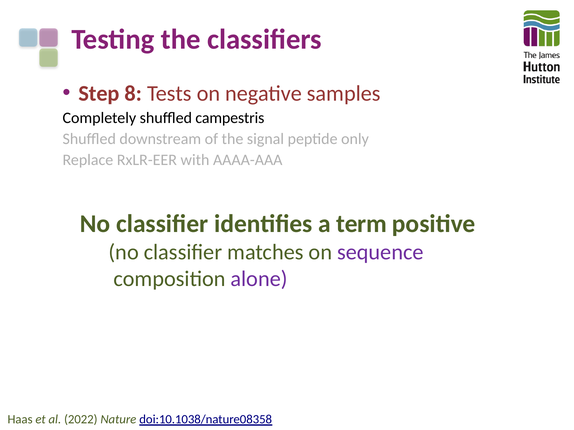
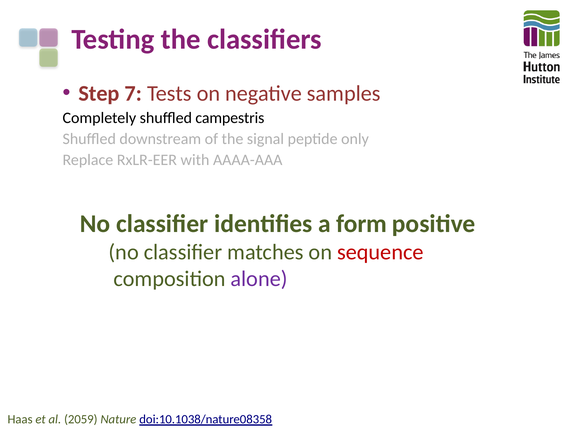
8: 8 -> 7
term: term -> form
sequence colour: purple -> red
2022: 2022 -> 2059
